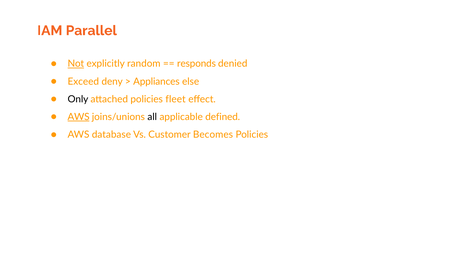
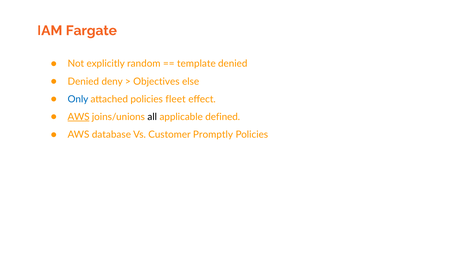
Parallel: Parallel -> Fargate
Not underline: present -> none
responds: responds -> template
Exceed at (83, 82): Exceed -> Denied
Appliances: Appliances -> Objectives
Only colour: black -> blue
Becomes: Becomes -> Promptly
